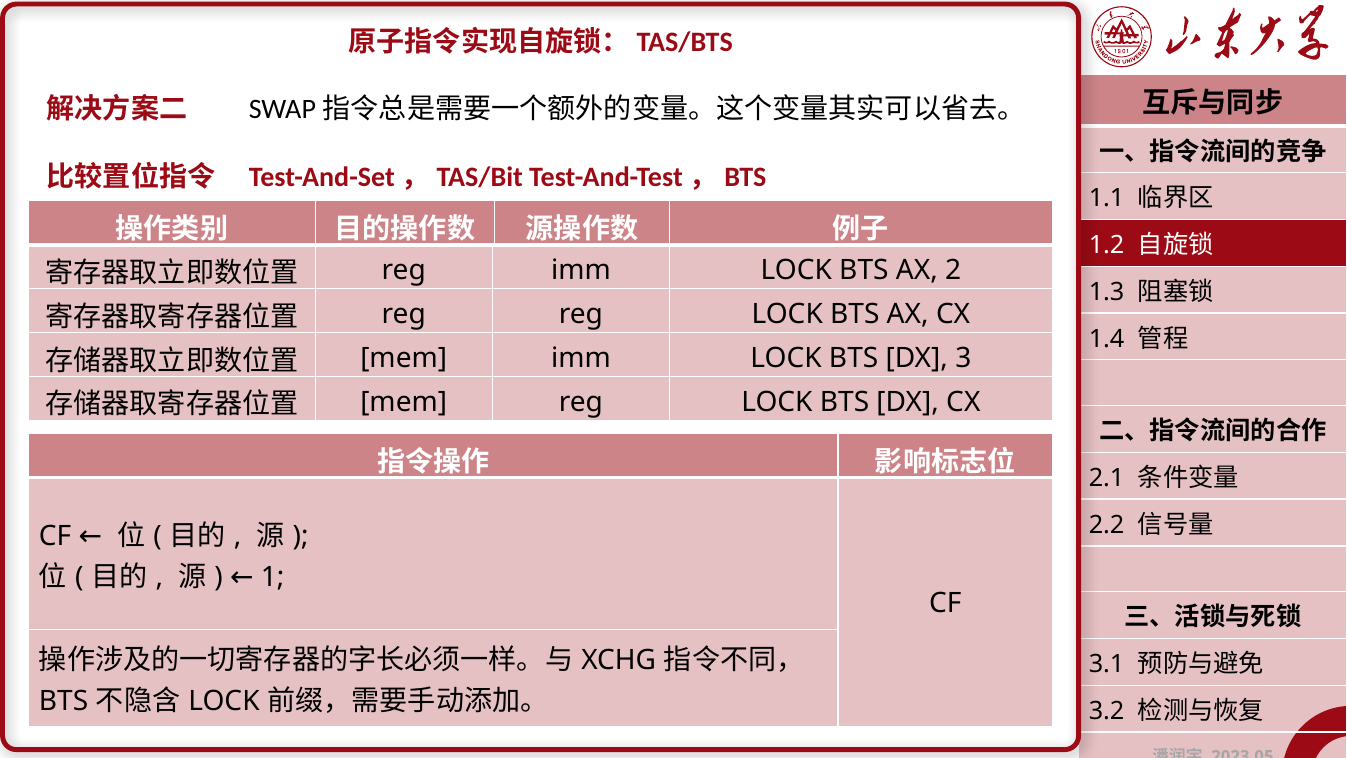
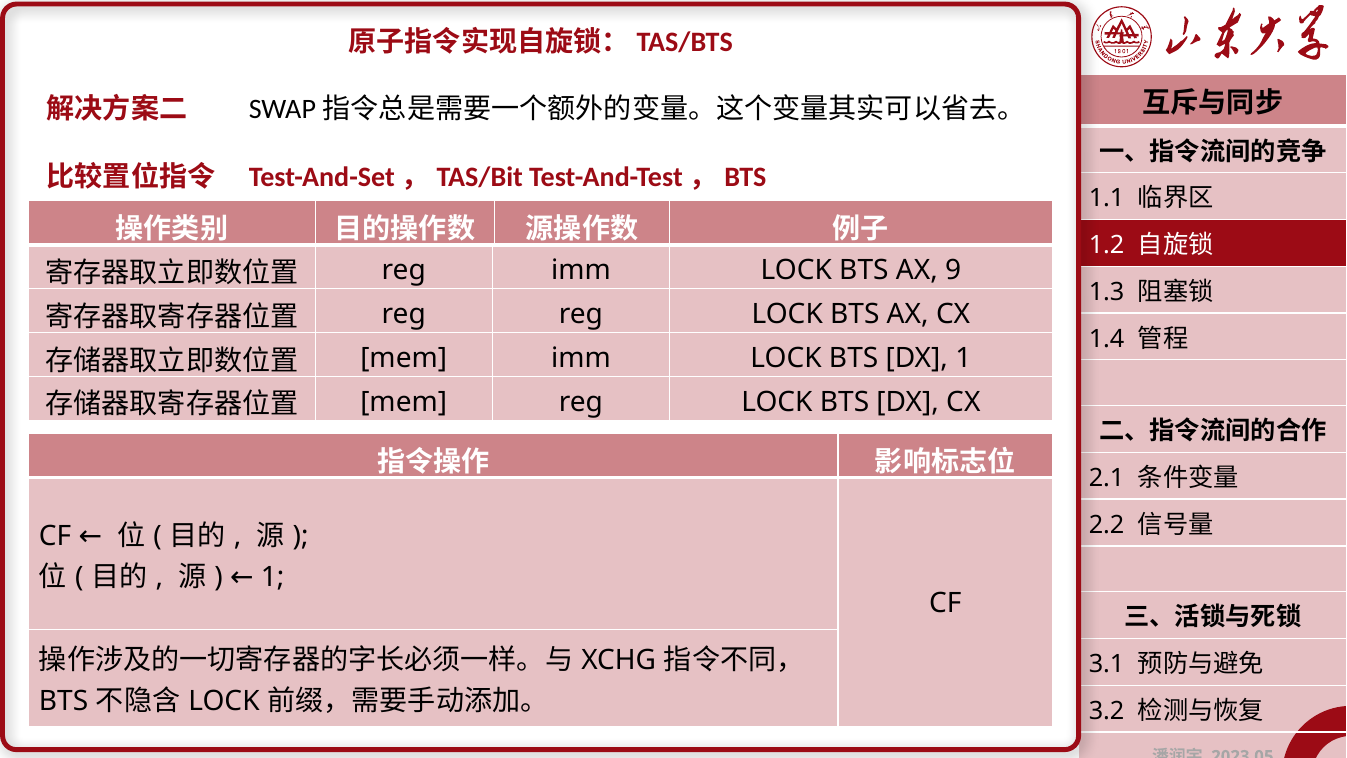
2: 2 -> 9
DX 3: 3 -> 1
